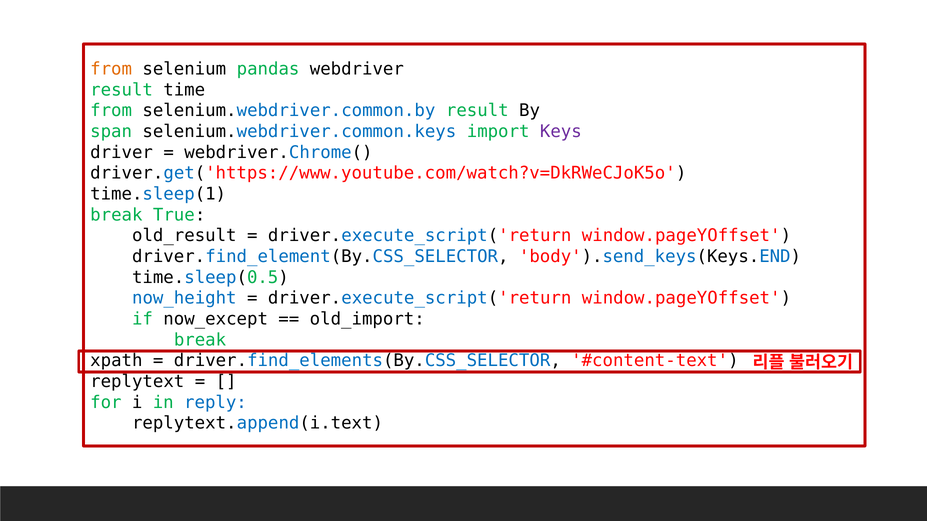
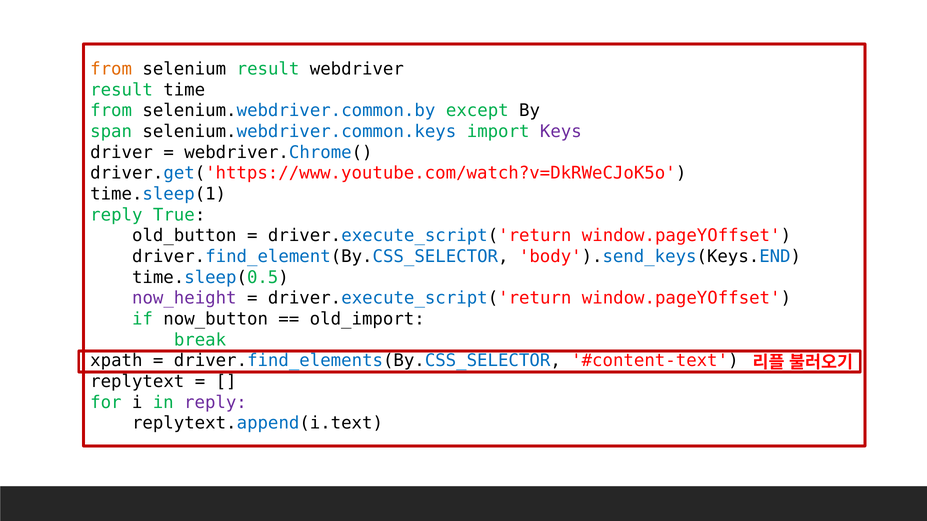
selenium pandas: pandas -> result
selenium.webdriver.common.by result: result -> except
break at (116, 215): break -> reply
old_result: old_result -> old_button
now_height colour: blue -> purple
now_except: now_except -> now_button
reply at (215, 403) colour: blue -> purple
